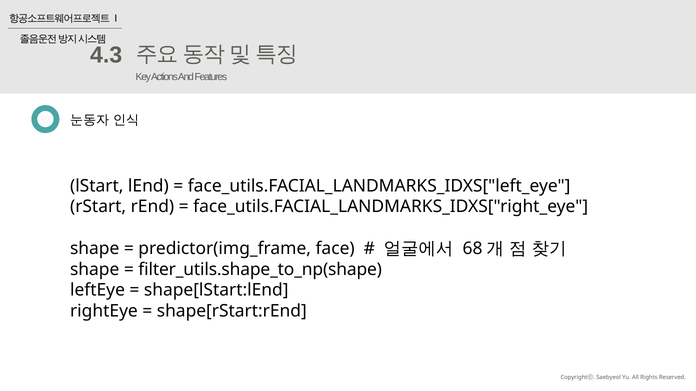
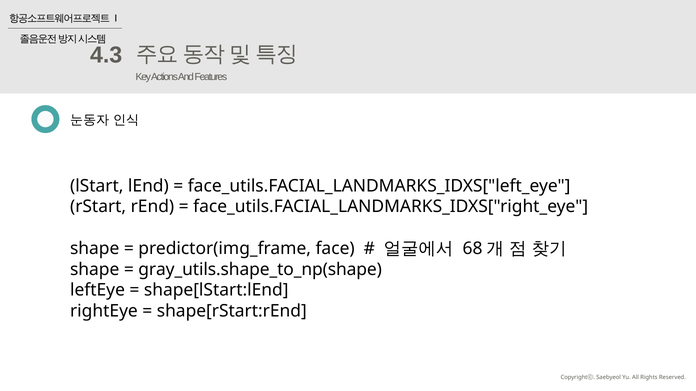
filter_utils.shape_to_np(shape: filter_utils.shape_to_np(shape -> gray_utils.shape_to_np(shape
